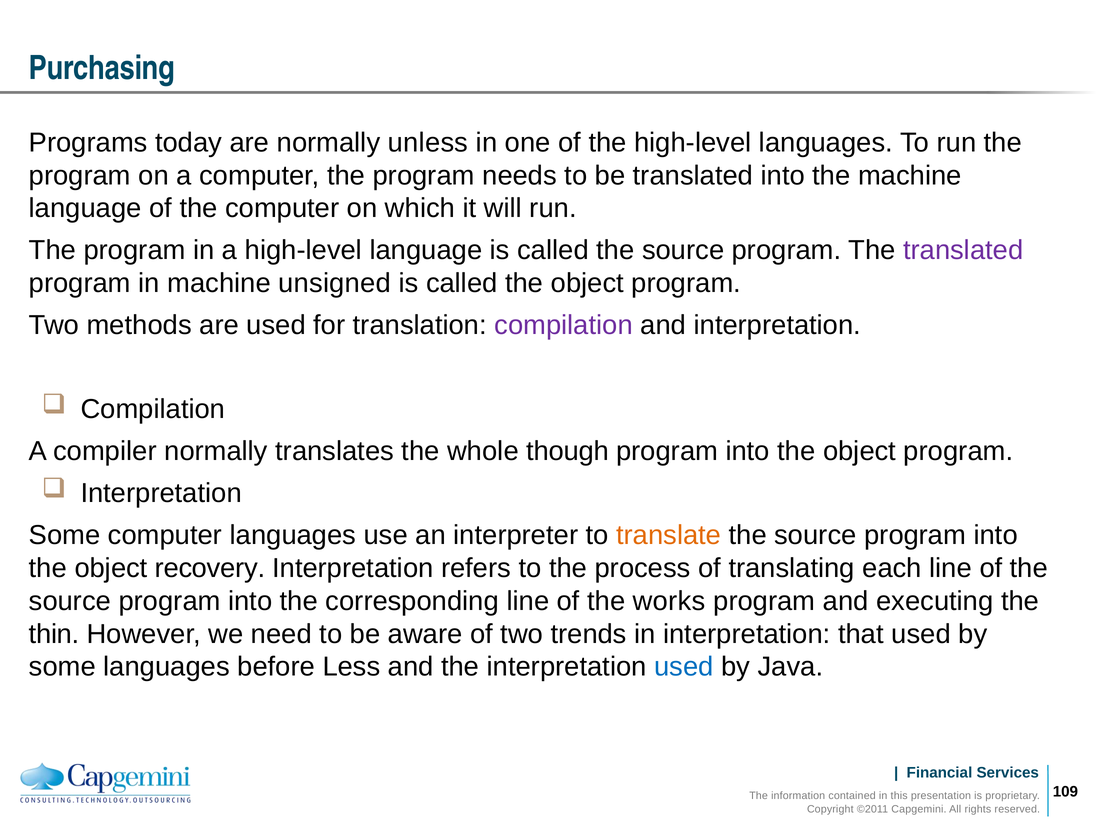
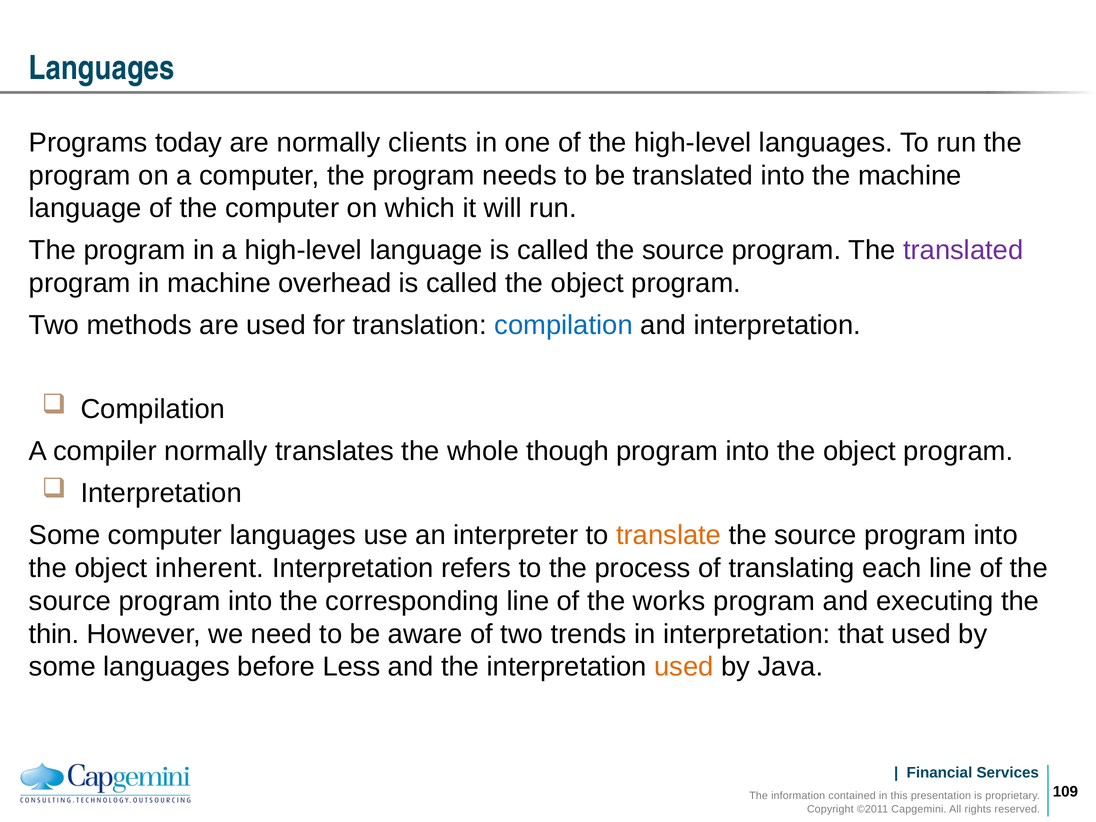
Purchasing at (102, 68): Purchasing -> Languages
unless: unless -> clients
unsigned: unsigned -> overhead
compilation at (564, 325) colour: purple -> blue
recovery: recovery -> inherent
used at (684, 667) colour: blue -> orange
